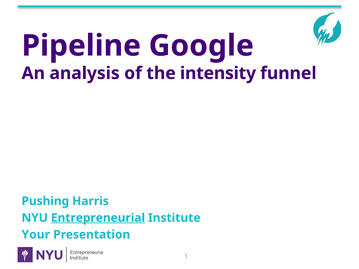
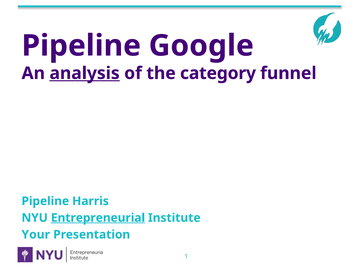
analysis underline: none -> present
intensity: intensity -> category
Pushing at (45, 201): Pushing -> Pipeline
